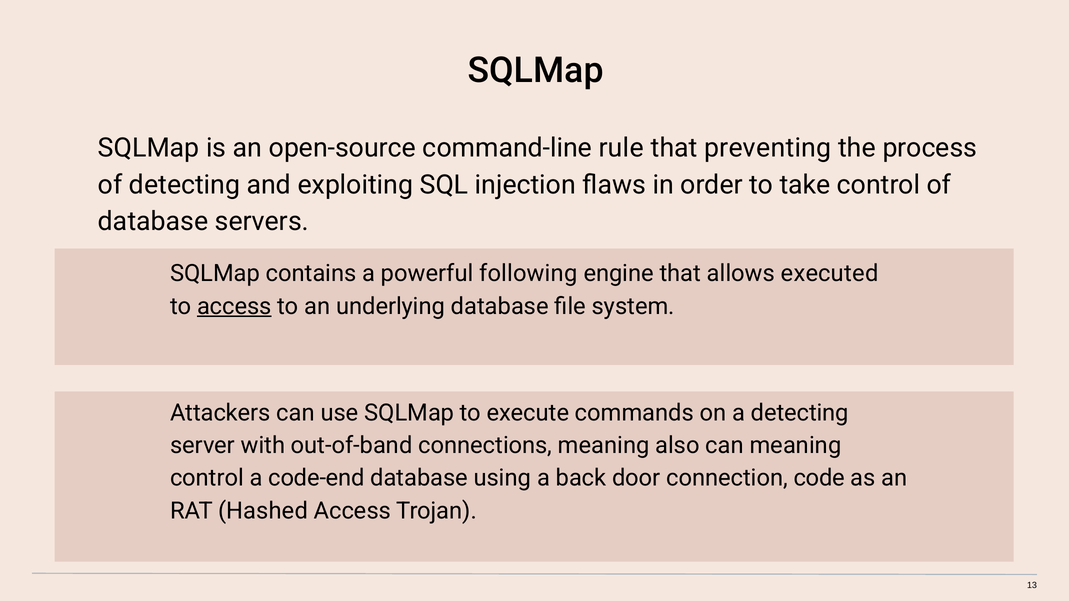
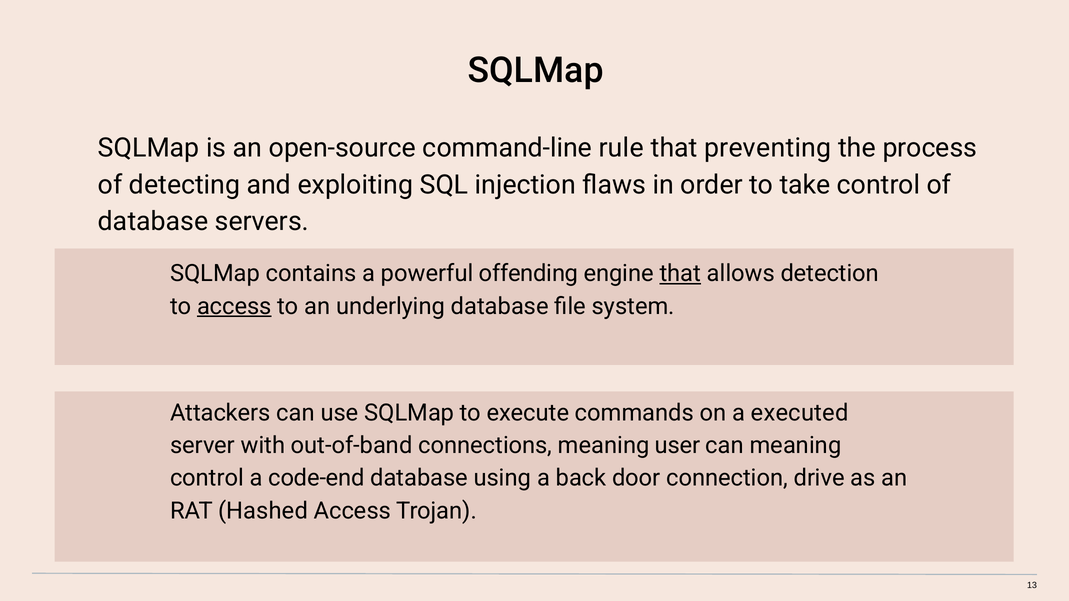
following: following -> offending
that at (680, 274) underline: none -> present
executed: executed -> detection
a detecting: detecting -> executed
also: also -> user
code: code -> drive
